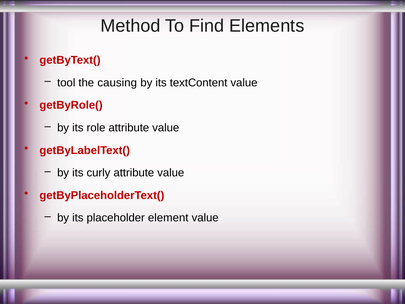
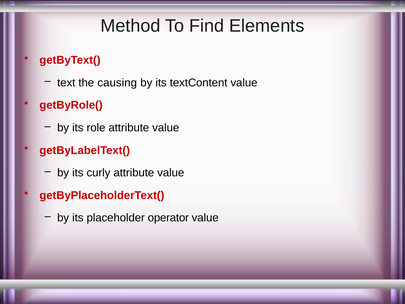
tool: tool -> text
element: element -> operator
